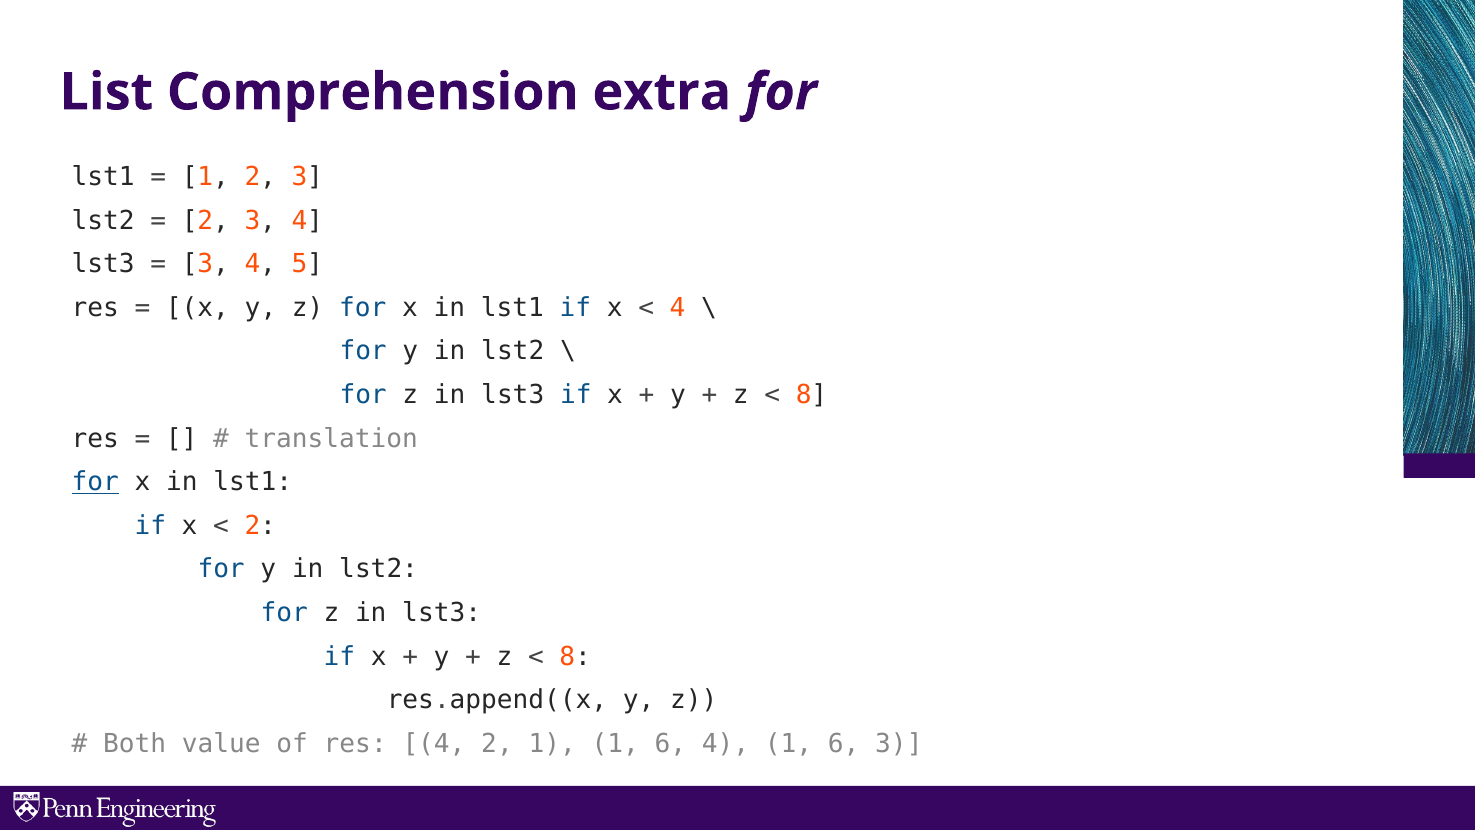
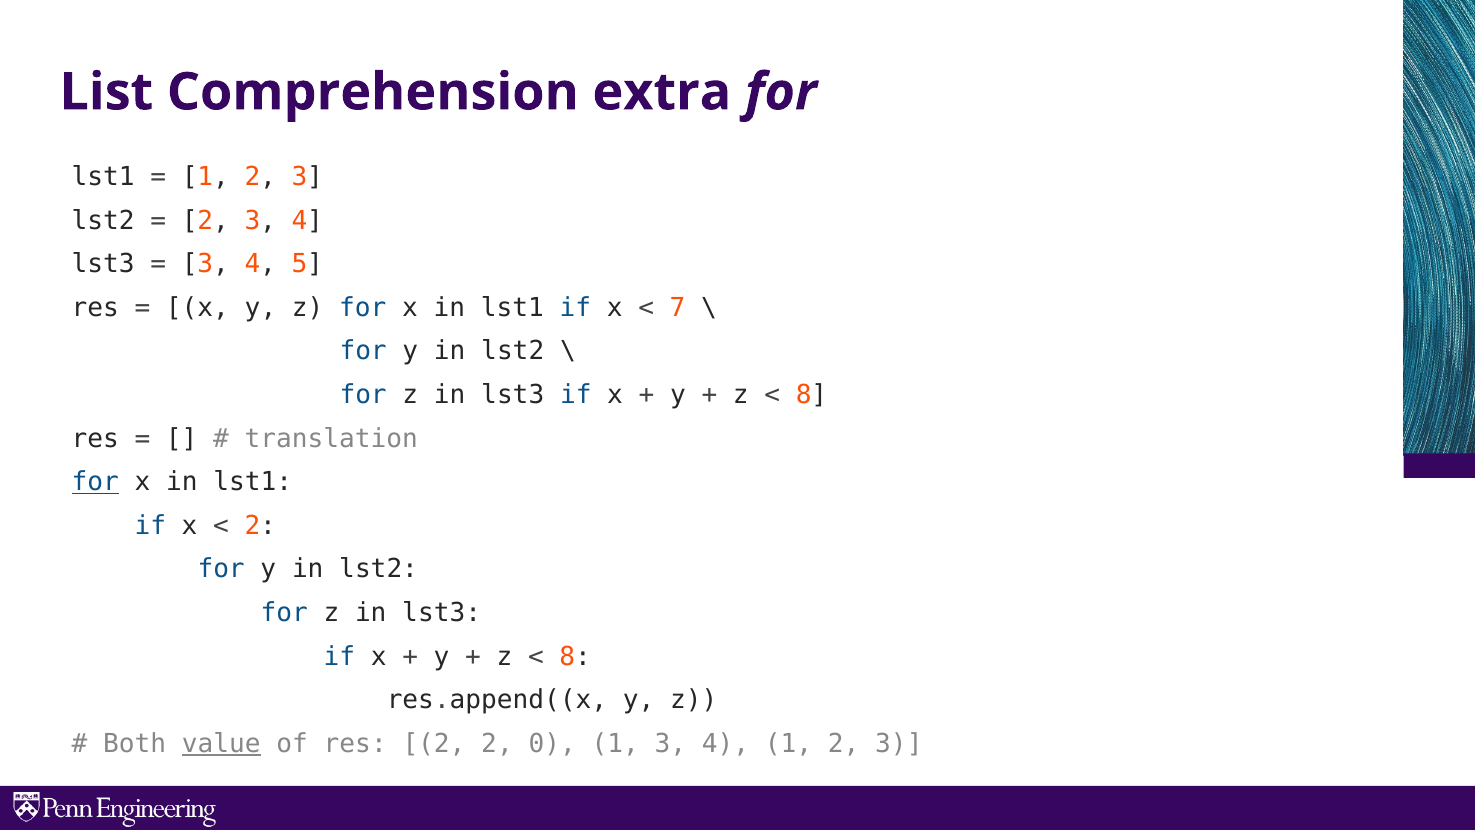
4 at (678, 307): 4 -> 7
value underline: none -> present
res 4: 4 -> 2
2 1: 1 -> 0
6 at (670, 743): 6 -> 3
4 1 6: 6 -> 2
